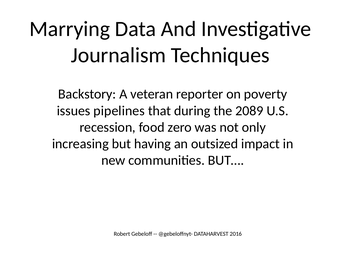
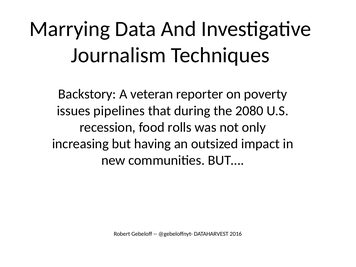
2089: 2089 -> 2080
zero: zero -> rolls
